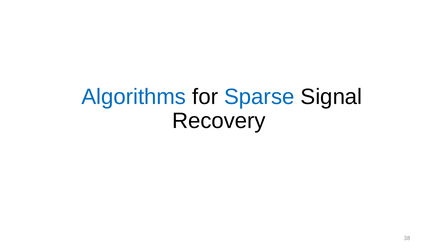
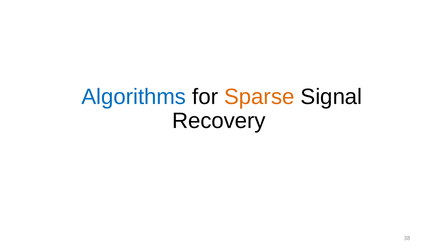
Sparse colour: blue -> orange
